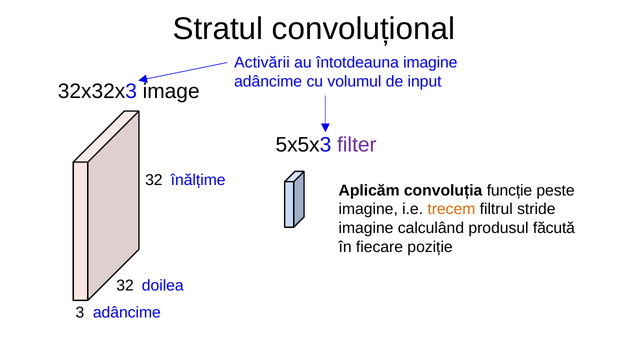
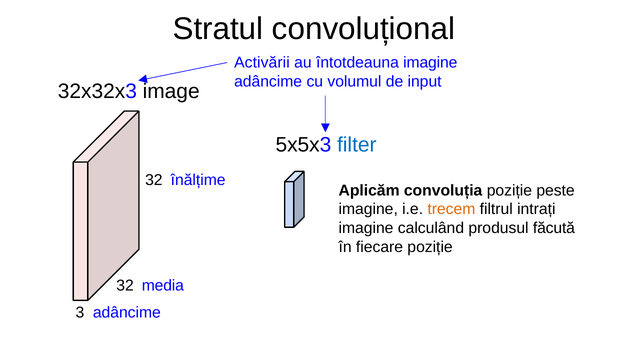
filter colour: purple -> blue
convoluția funcție: funcție -> poziție
stride: stride -> intrați
doilea: doilea -> media
